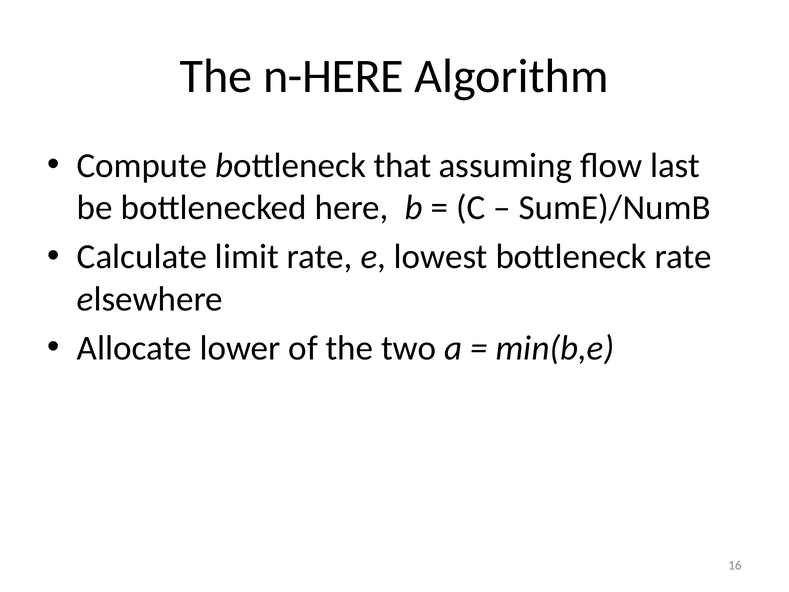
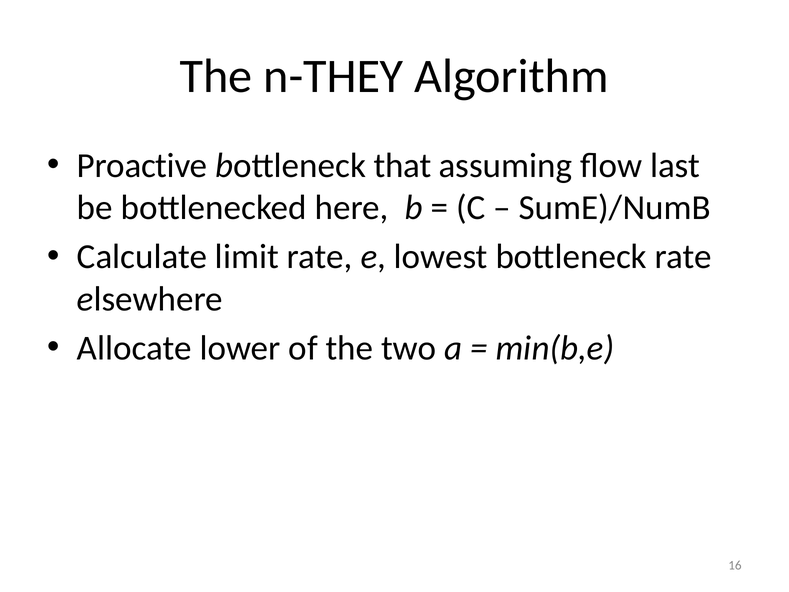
n-HERE: n-HERE -> n-THEY
Compute: Compute -> Proactive
